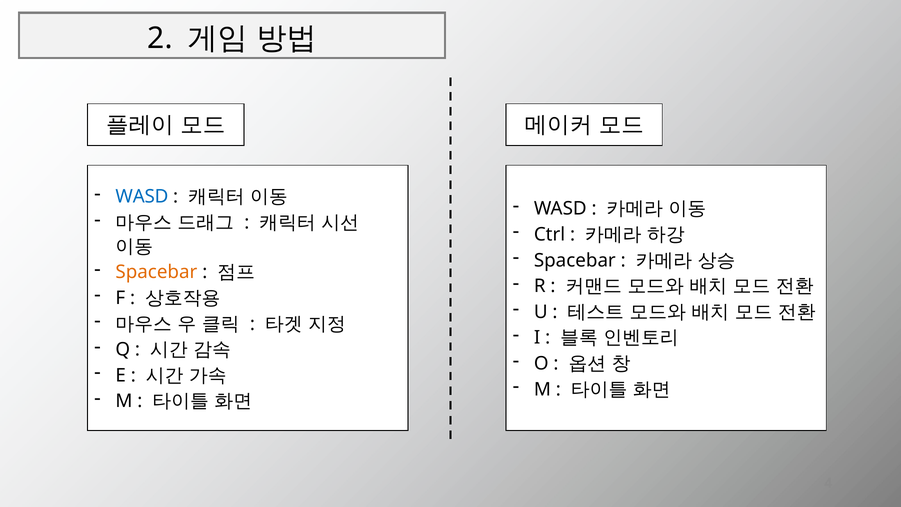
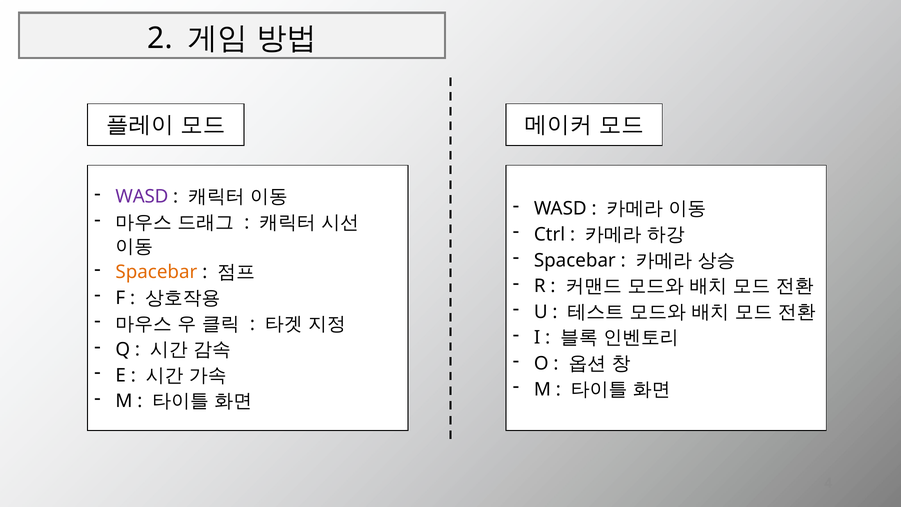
WASD at (142, 197) colour: blue -> purple
